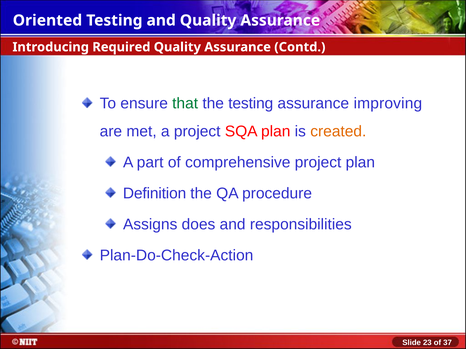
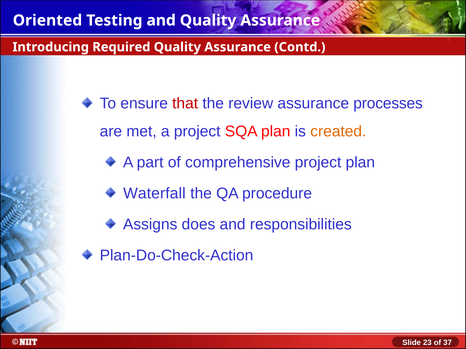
that colour: green -> red
the testing: testing -> review
improving: improving -> processes
Definition: Definition -> Waterfall
